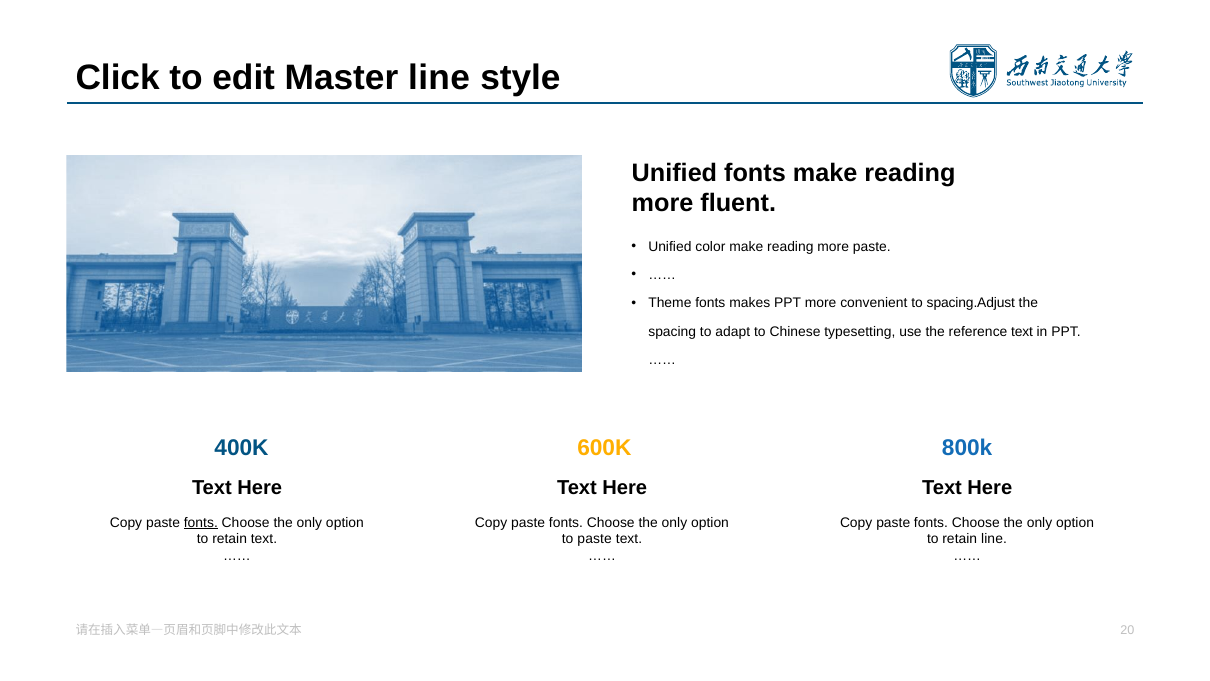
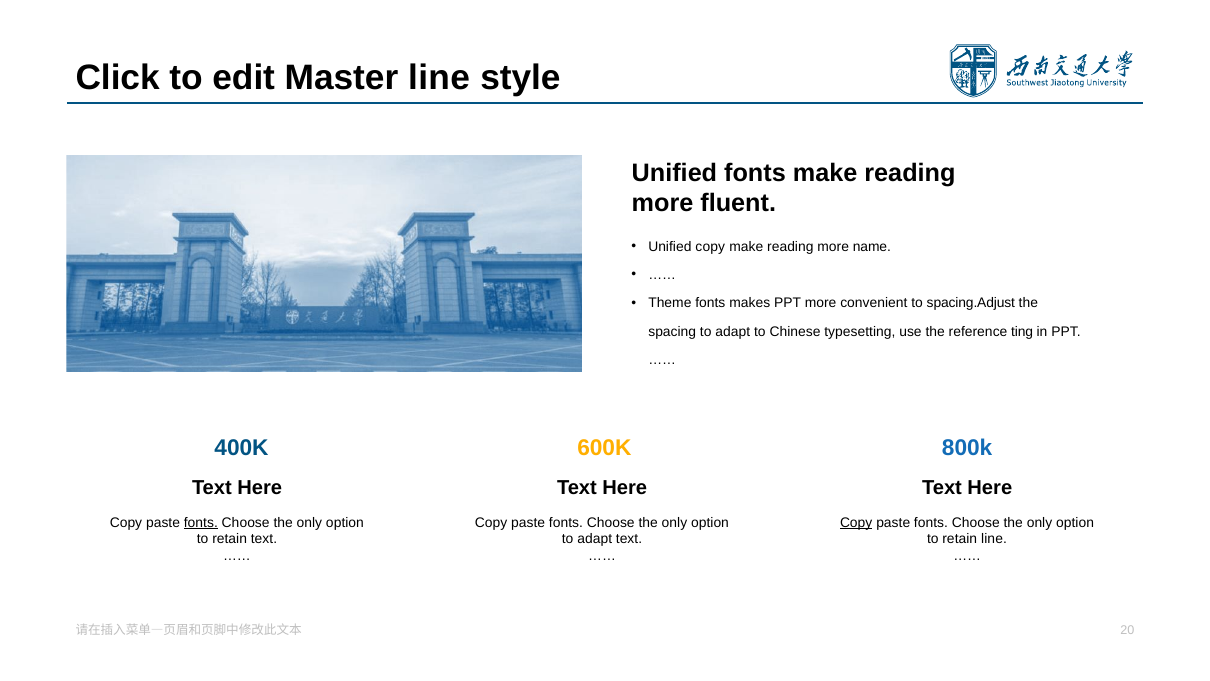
Unified color: color -> copy
more paste: paste -> name
reference text: text -> ting
Copy at (856, 522) underline: none -> present
paste at (595, 539): paste -> adapt
